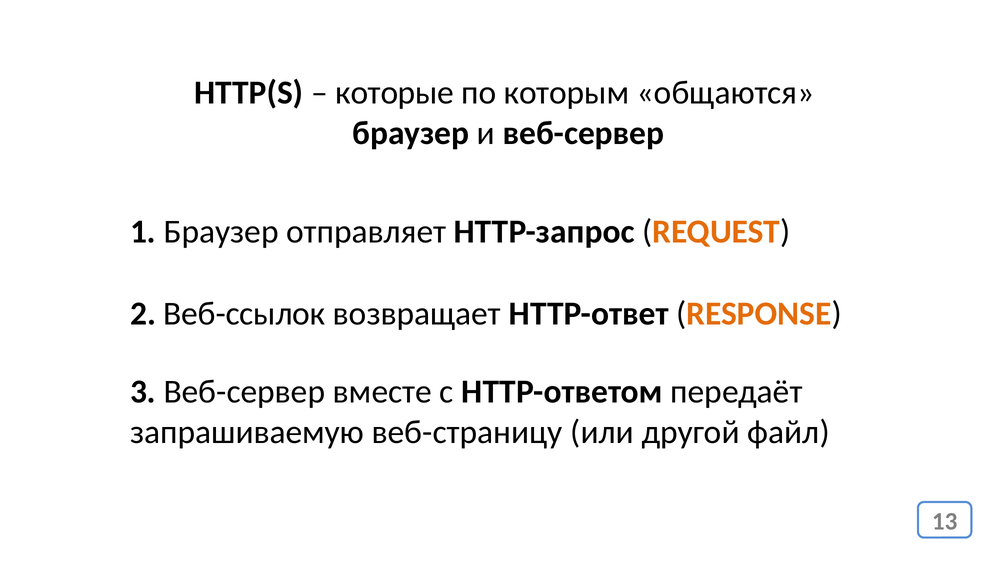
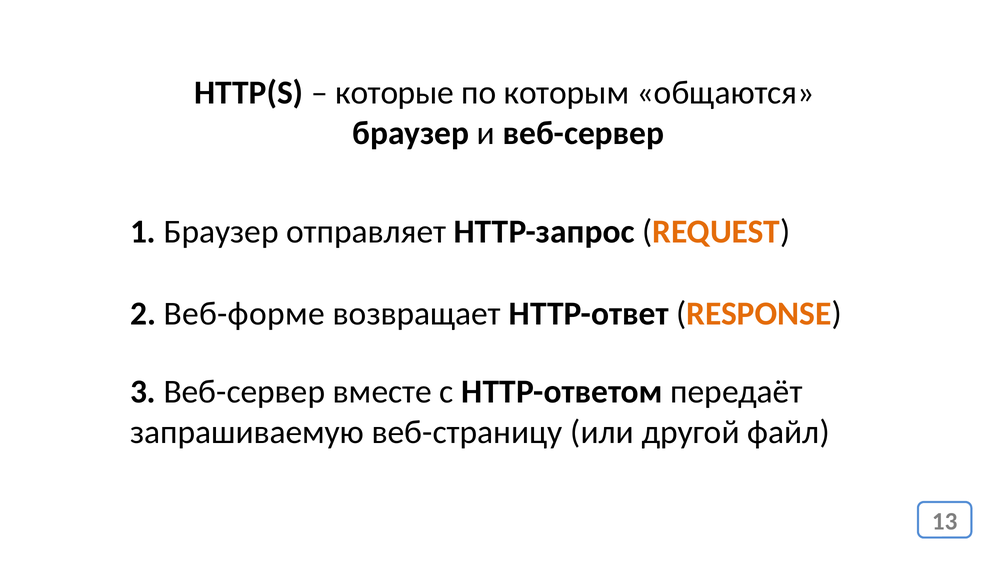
Веб-ссылок: Веб-ссылок -> Веб-форме
